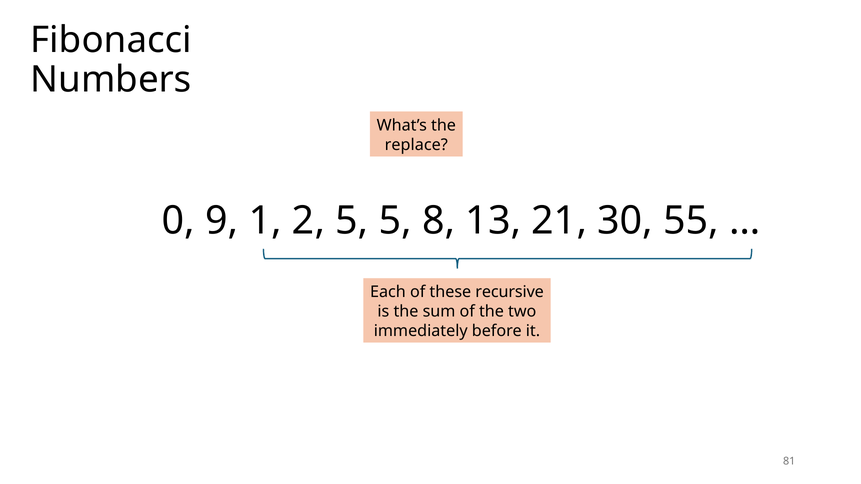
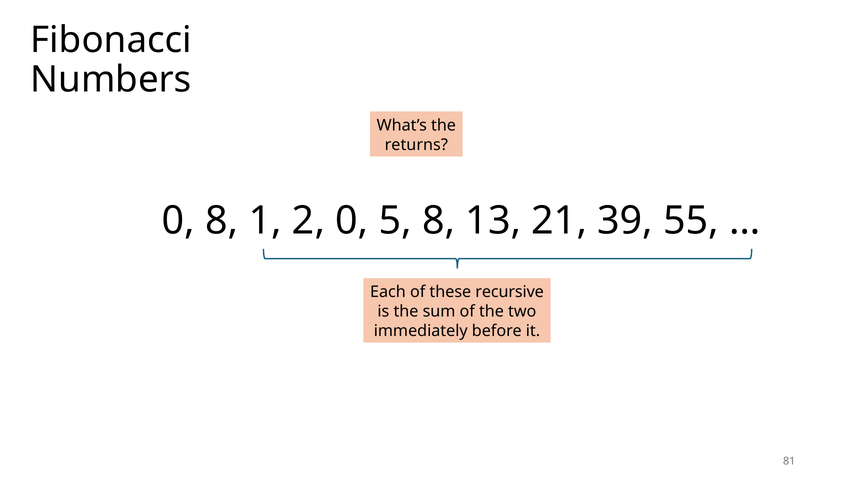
replace: replace -> returns
0 9: 9 -> 8
2 5: 5 -> 0
30: 30 -> 39
